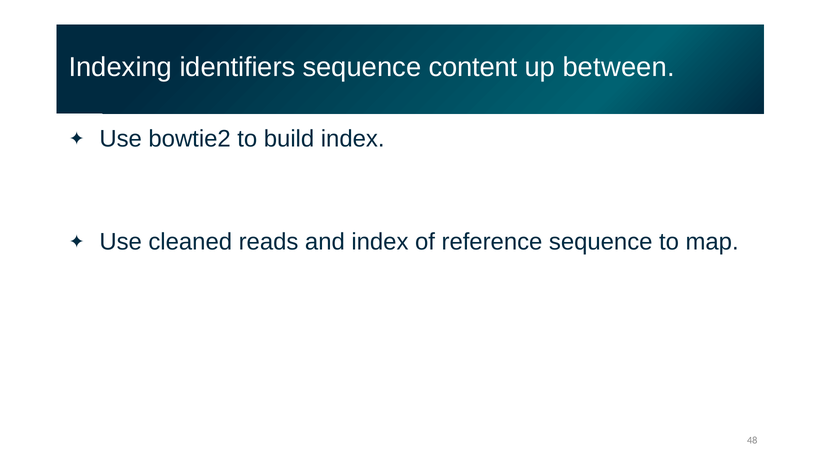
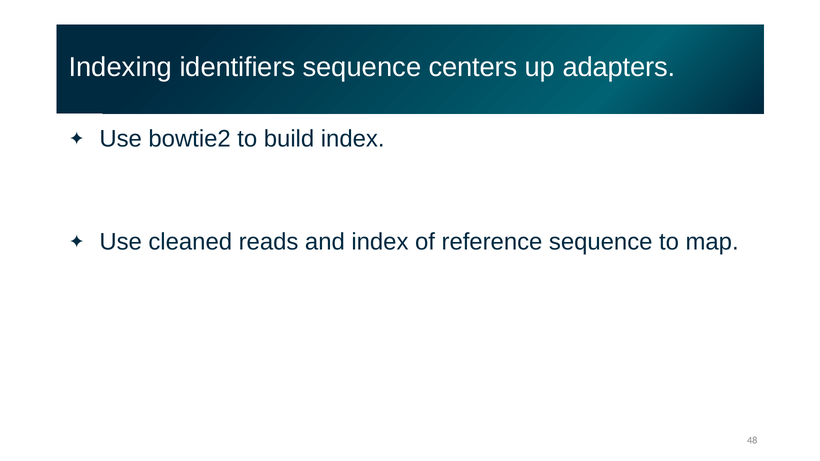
content: content -> centers
between: between -> adapters
